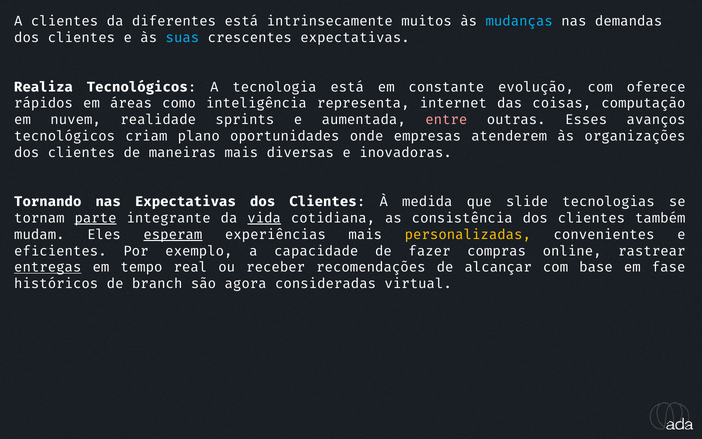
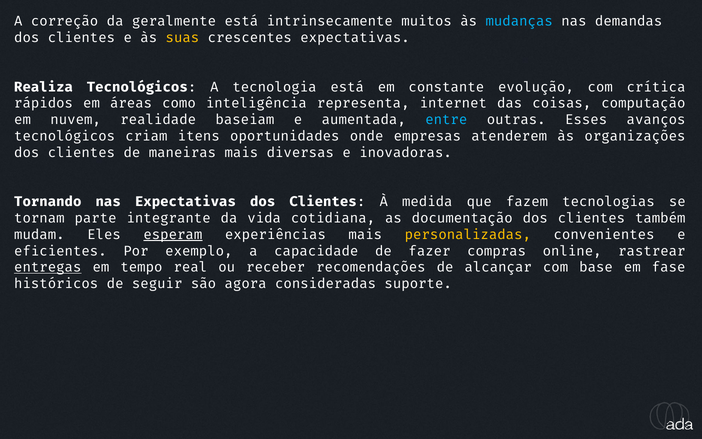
A clientes: clientes -> correção
diferentes: diferentes -> geralmente
suas colour: light blue -> yellow
oferece: oferece -> crítica
sprints: sprints -> baseiam
entre colour: pink -> light blue
plano: plano -> itens
slide: slide -> fazem
parte underline: present -> none
vida underline: present -> none
consistência: consistência -> documentação
branch: branch -> seguir
virtual: virtual -> suporte
